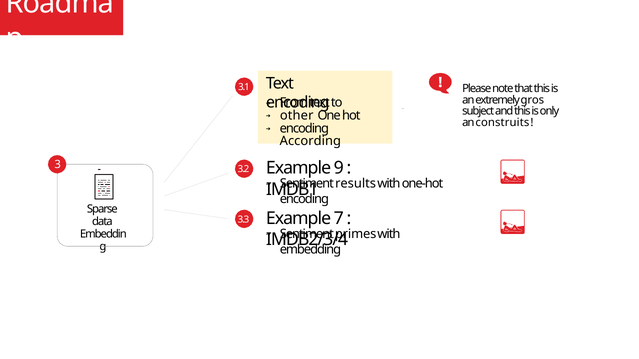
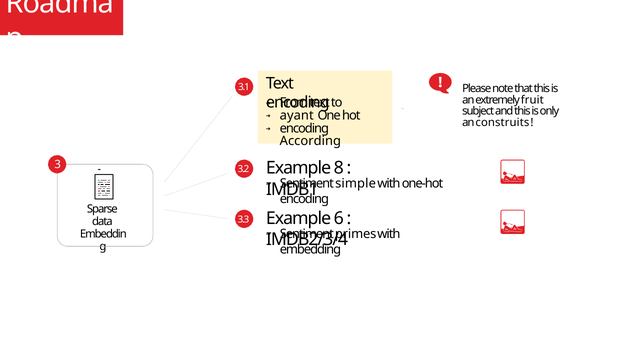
gros: gros -> fruit
other: other -> ayant
9: 9 -> 8
results: results -> simple
7: 7 -> 6
